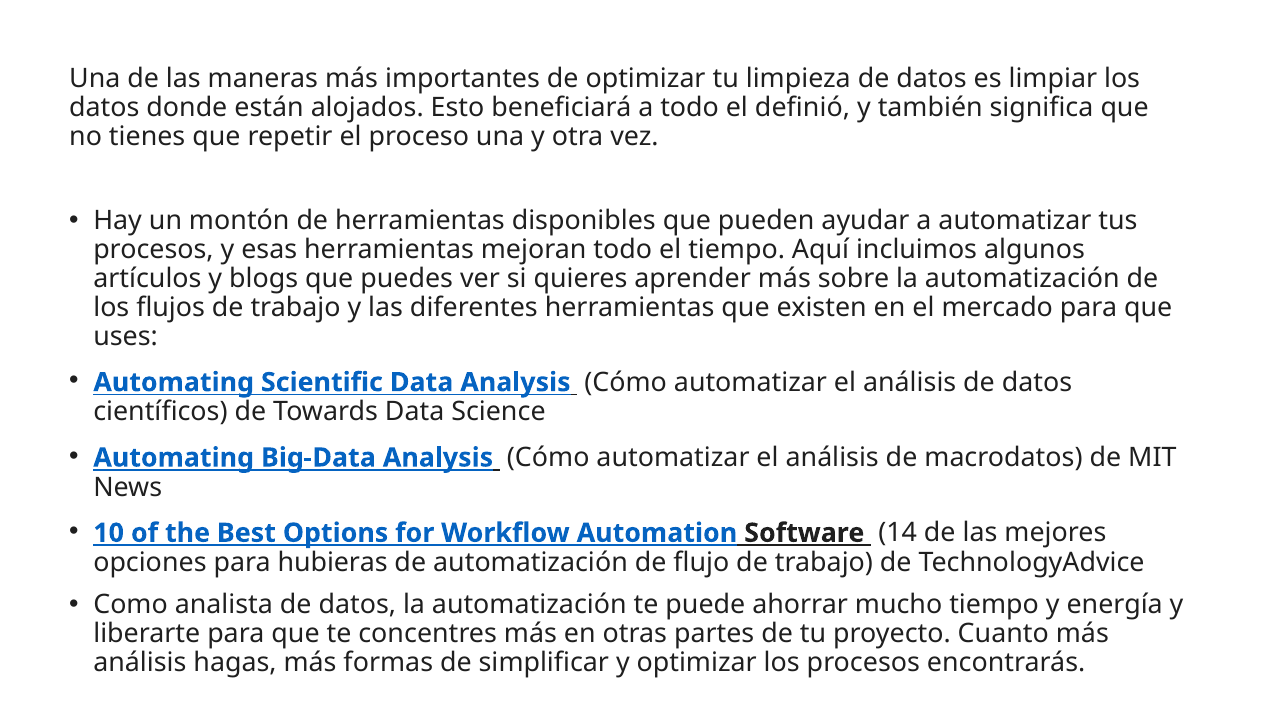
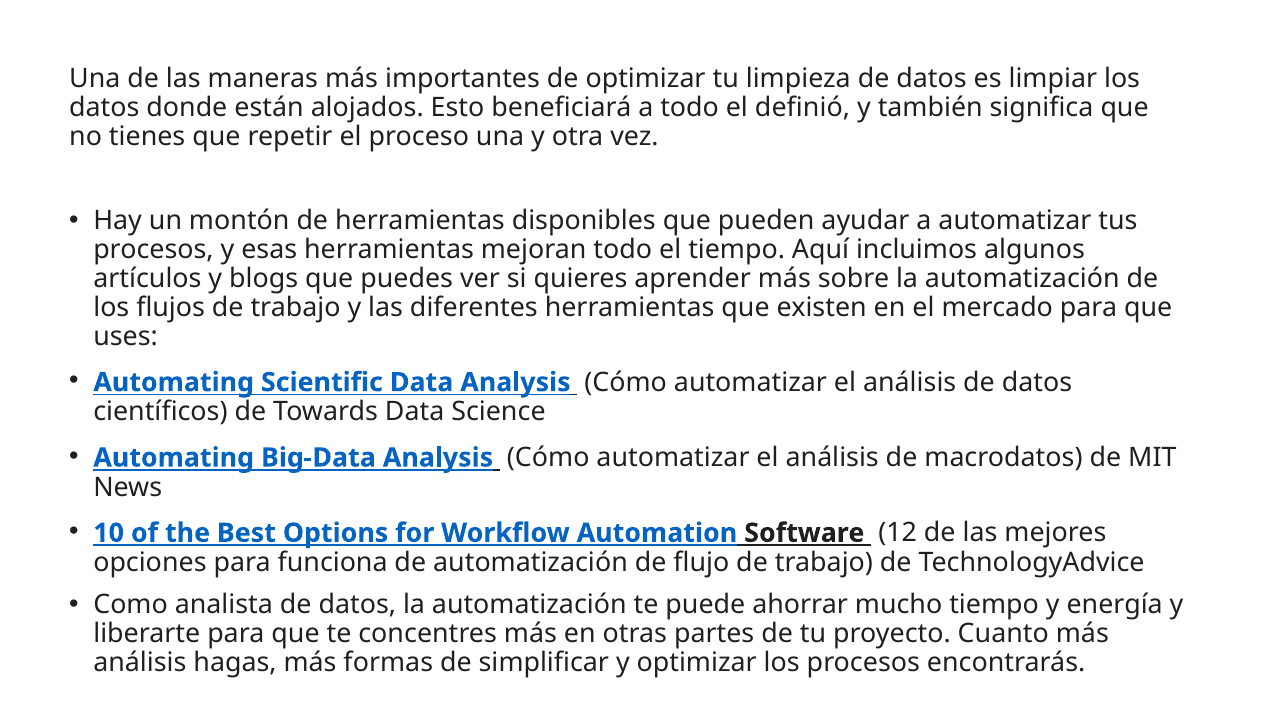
14: 14 -> 12
hubieras: hubieras -> funciona
